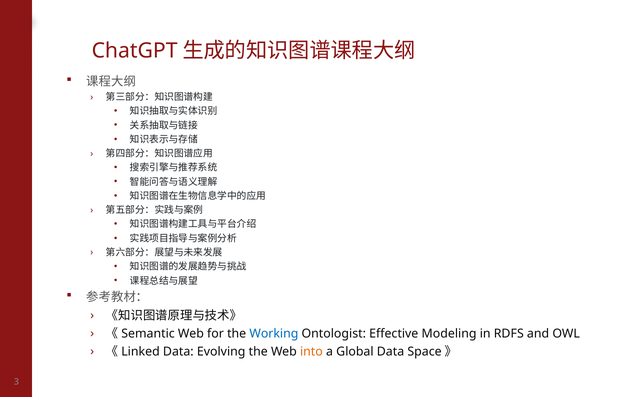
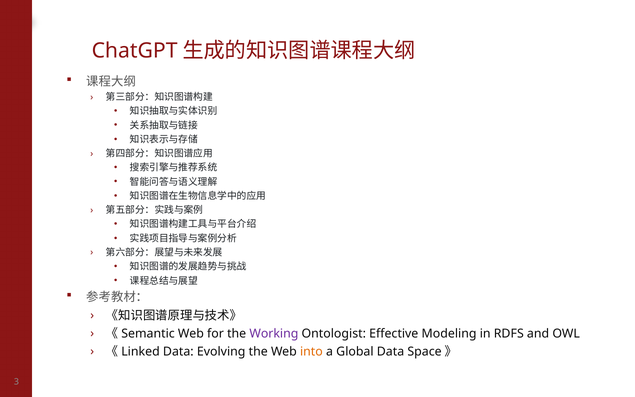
Working colour: blue -> purple
